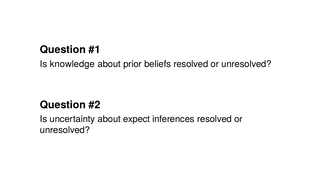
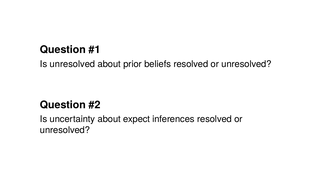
Is knowledge: knowledge -> unresolved
